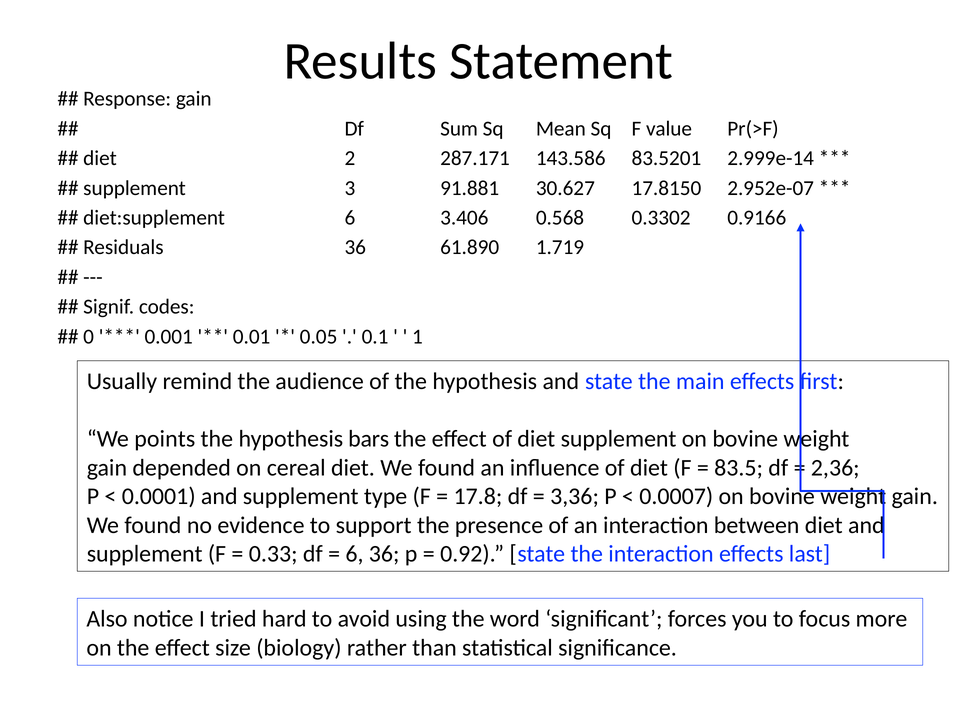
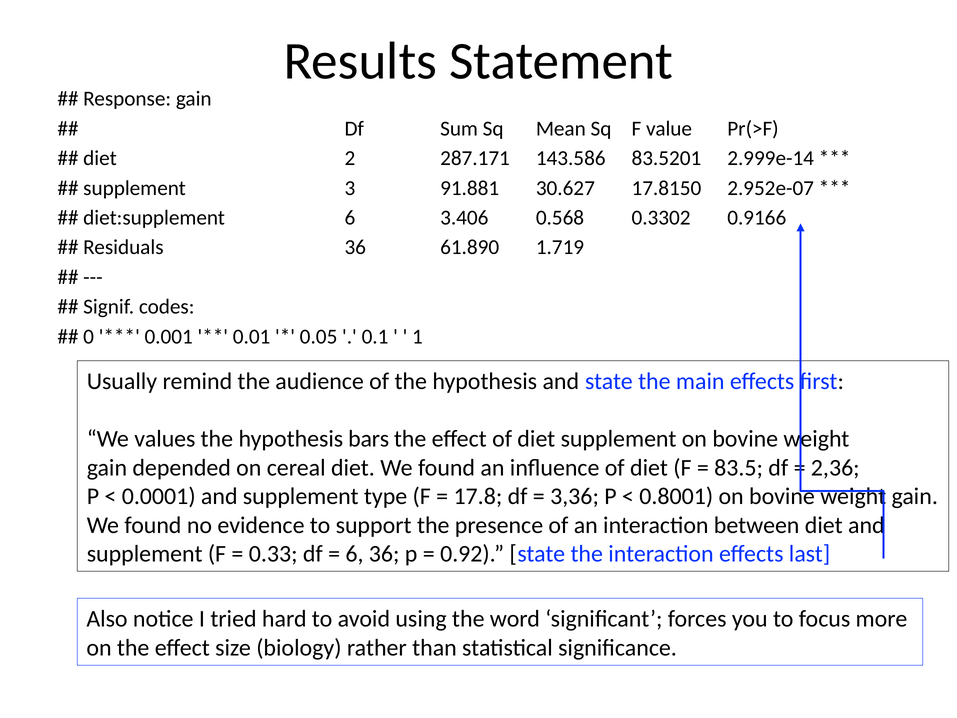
points: points -> values
0.0007: 0.0007 -> 0.8001
